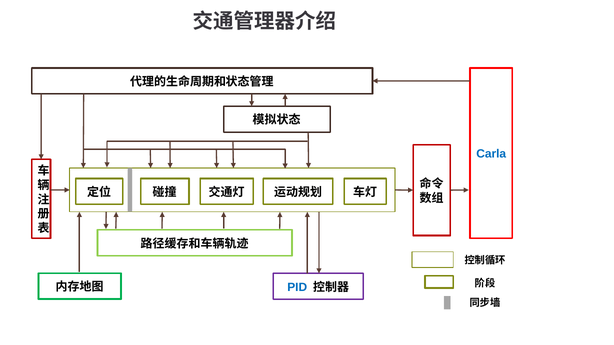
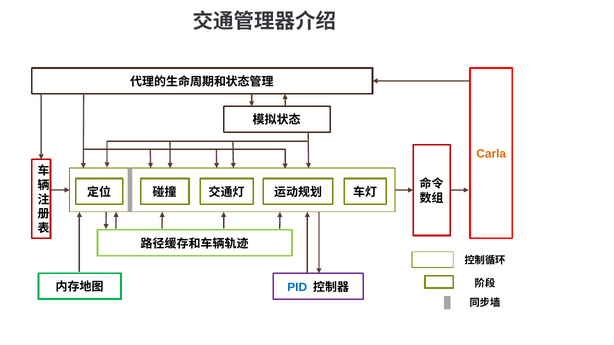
Carla colour: blue -> orange
